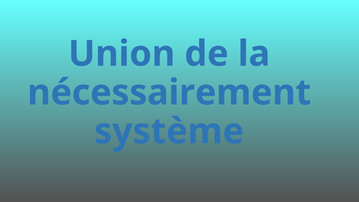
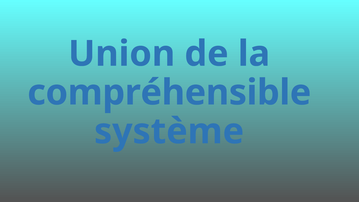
nécessairement: nécessairement -> compréhensible
